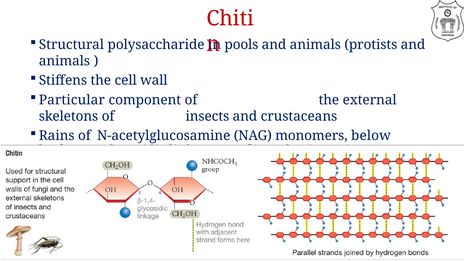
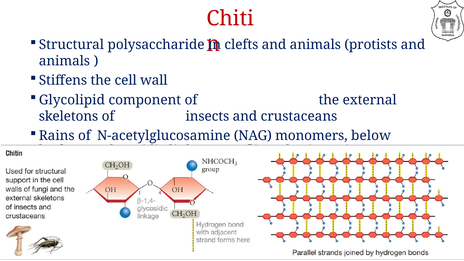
pools: pools -> clefts
Particular: Particular -> Glycolipid
